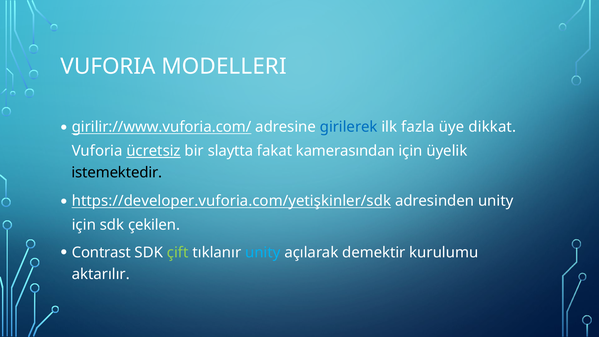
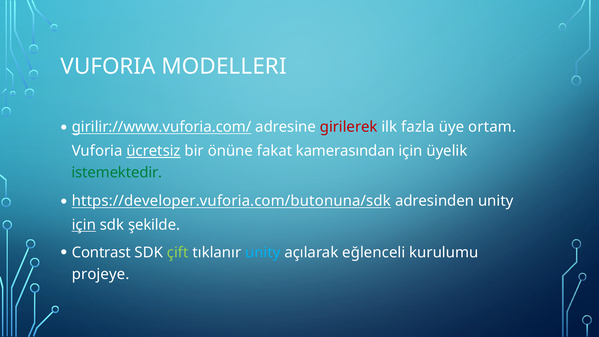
girilerek colour: blue -> red
dikkat: dikkat -> ortam
slaytta: slaytta -> önüne
istemektedir colour: black -> green
https://developer.vuforia.com/yetişkinler/sdk: https://developer.vuforia.com/yetişkinler/sdk -> https://developer.vuforia.com/butonuna/sdk
için at (84, 225) underline: none -> present
çekilen: çekilen -> şekilde
demektir: demektir -> eğlenceli
aktarılır: aktarılır -> projeye
